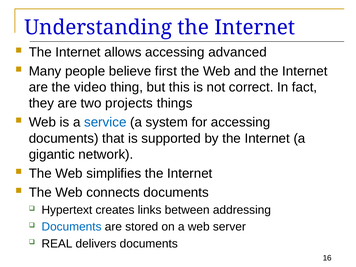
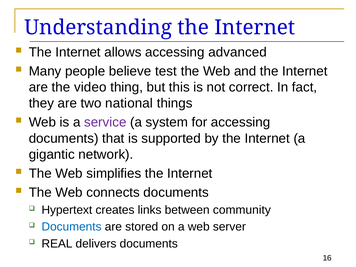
first: first -> test
projects: projects -> national
service colour: blue -> purple
addressing: addressing -> community
